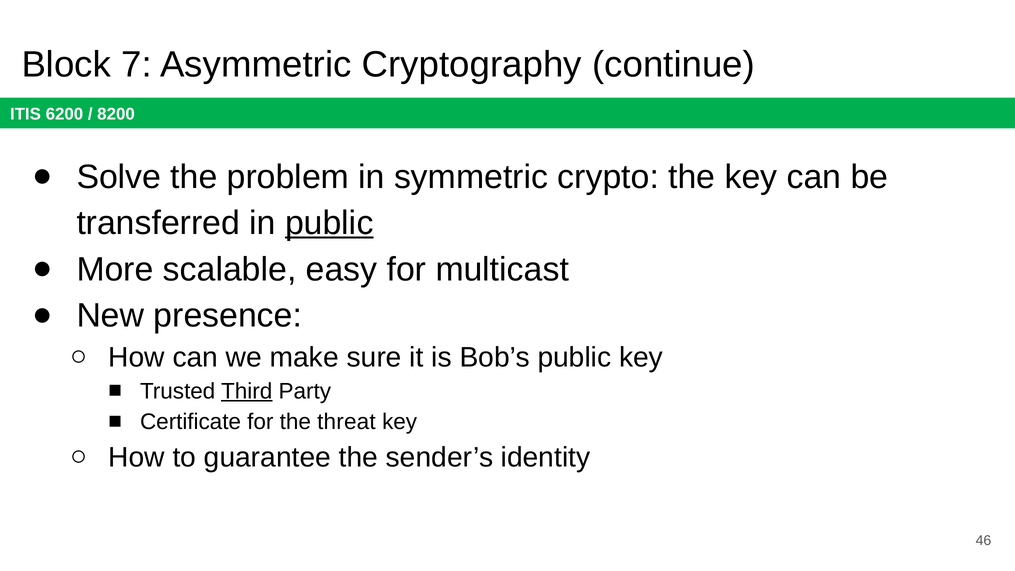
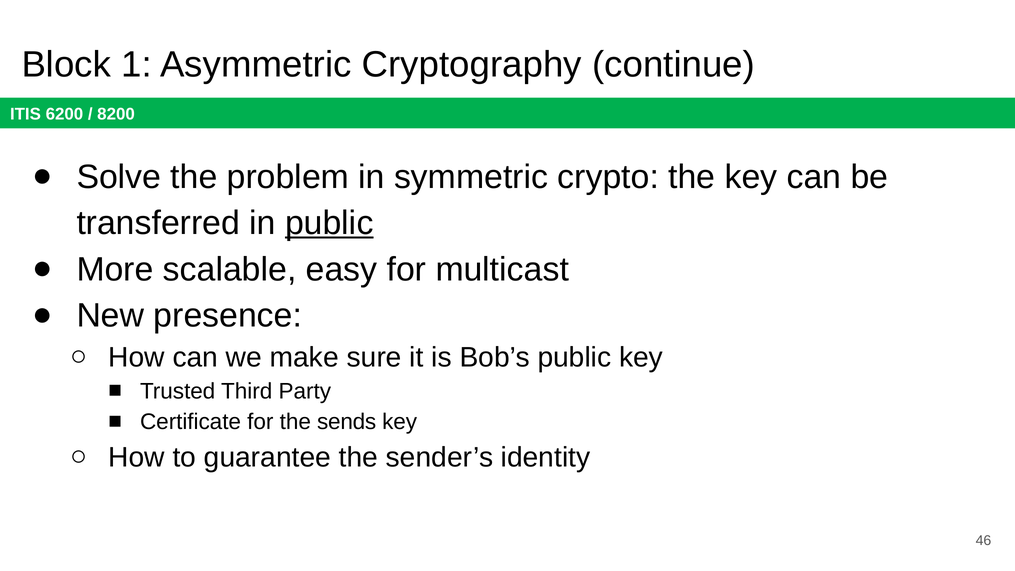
7: 7 -> 1
Third underline: present -> none
threat: threat -> sends
